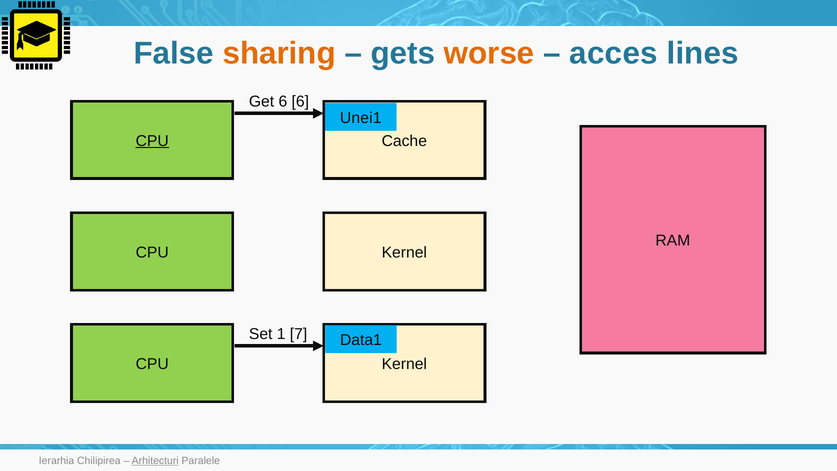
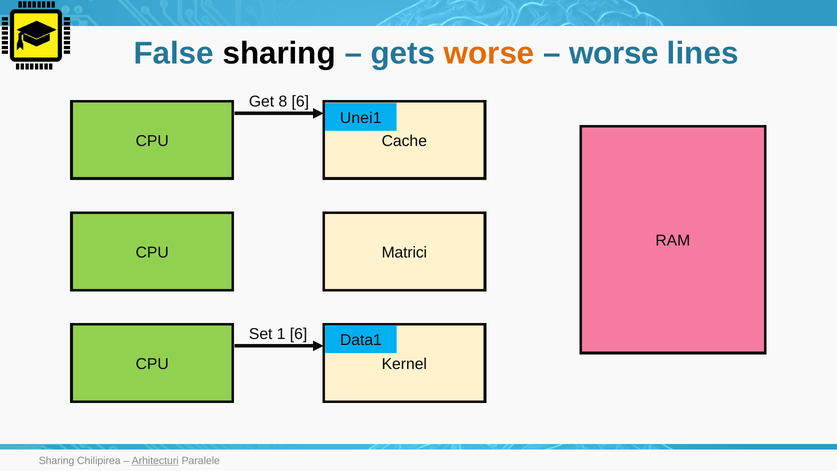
sharing at (279, 53) colour: orange -> black
acces at (614, 53): acces -> worse
Get 6: 6 -> 8
CPU at (152, 141) underline: present -> none
Kernel at (404, 252): Kernel -> Matrici
1 7: 7 -> 6
Ierarhia at (57, 461): Ierarhia -> Sharing
